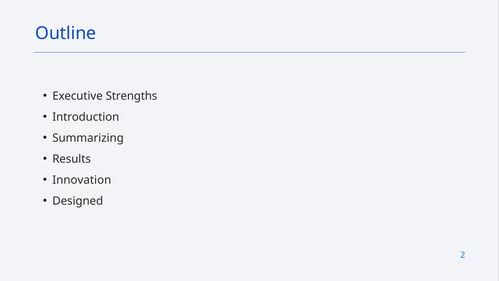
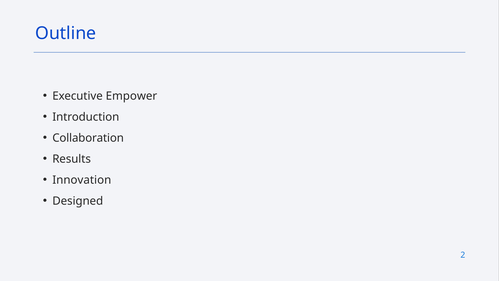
Strengths: Strengths -> Empower
Summarizing: Summarizing -> Collaboration
